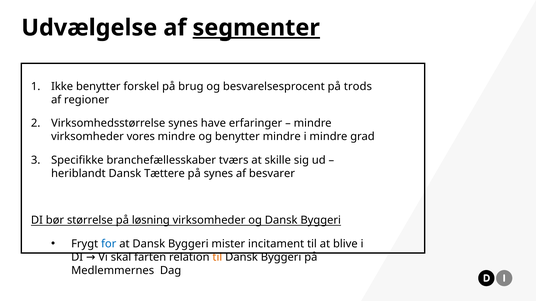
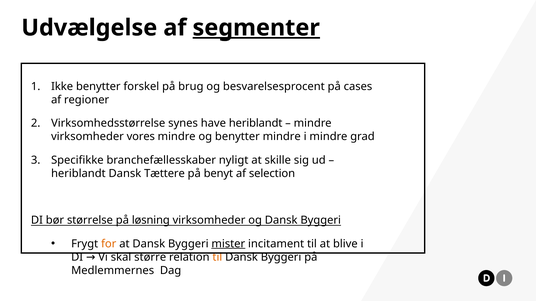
trods: trods -> cases
have erfaringer: erfaringer -> heriblandt
tværs: tværs -> nyligt
på synes: synes -> benyt
besvarer: besvarer -> selection
for colour: blue -> orange
mister underline: none -> present
farten: farten -> større
